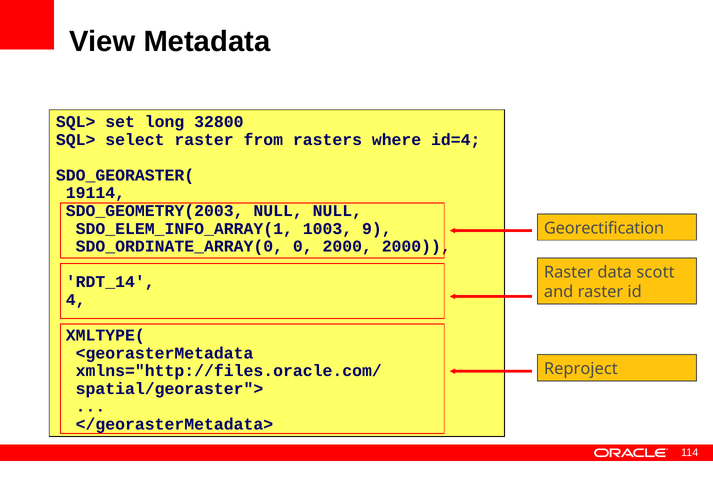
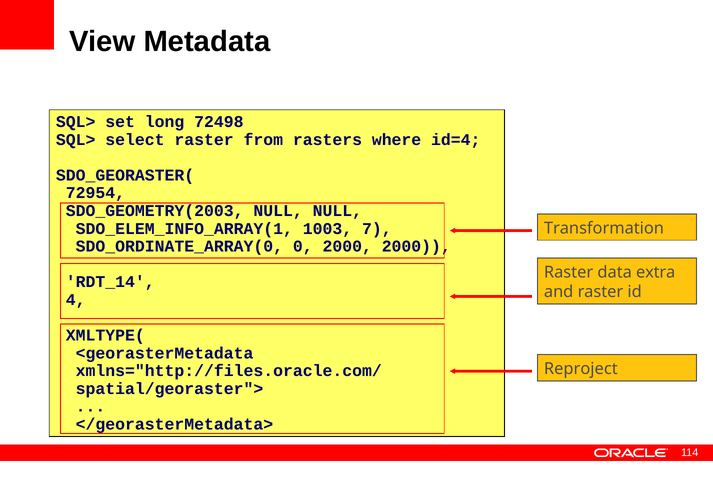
32800: 32800 -> 72498
19114: 19114 -> 72954
9: 9 -> 7
Georectification: Georectification -> Transformation
scott: scott -> extra
